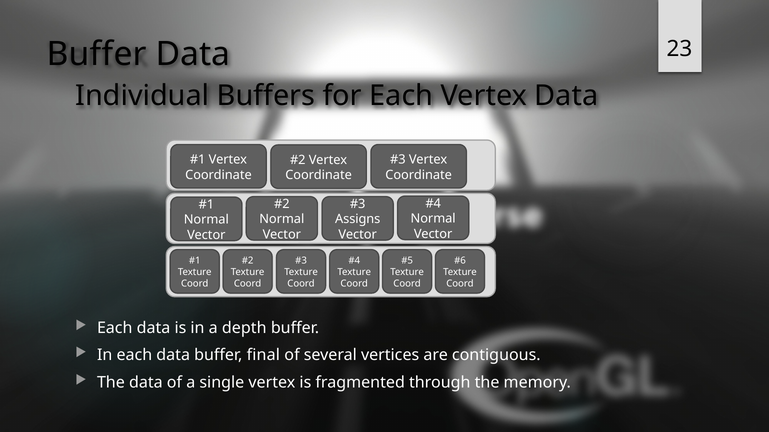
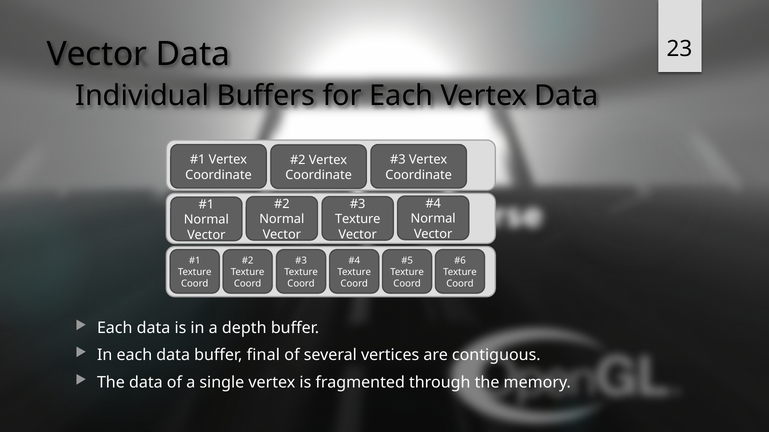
Buffer at (97, 54): Buffer -> Vector
Assigns at (358, 220): Assigns -> Texture
